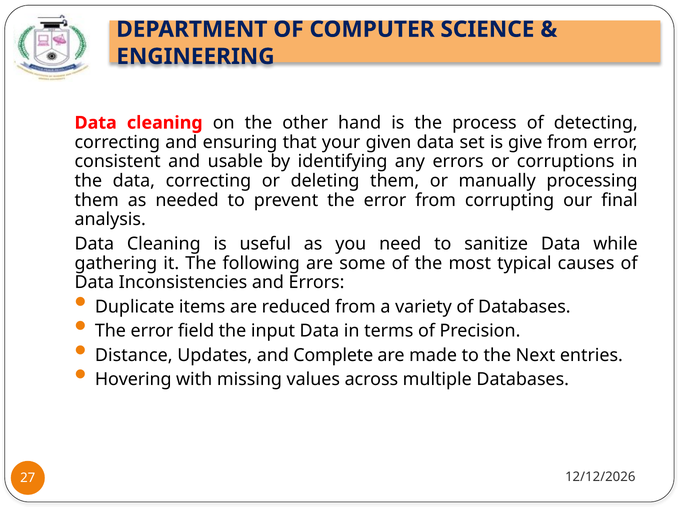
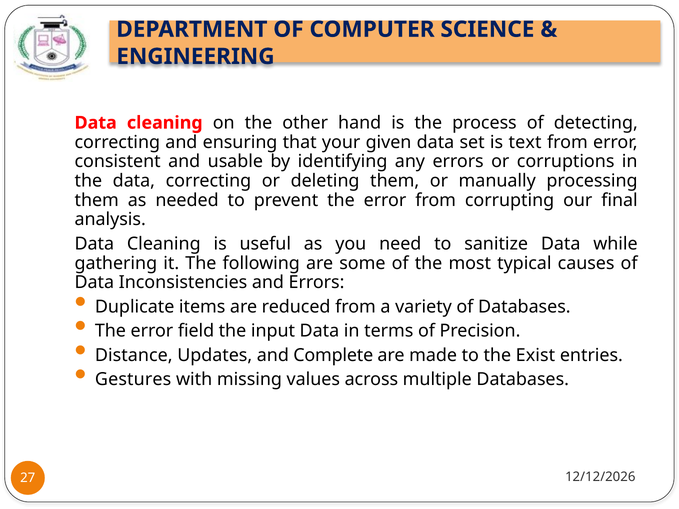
give: give -> text
Next: Next -> Exist
Hovering: Hovering -> Gestures
